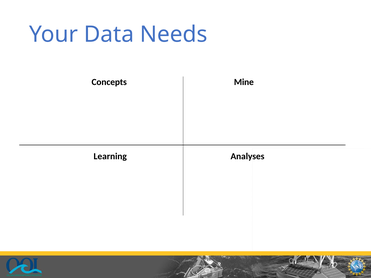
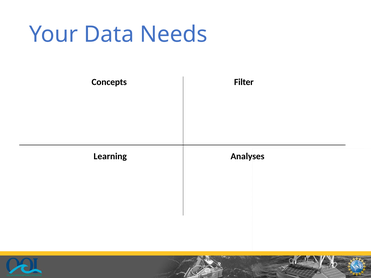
Mine: Mine -> Filter
